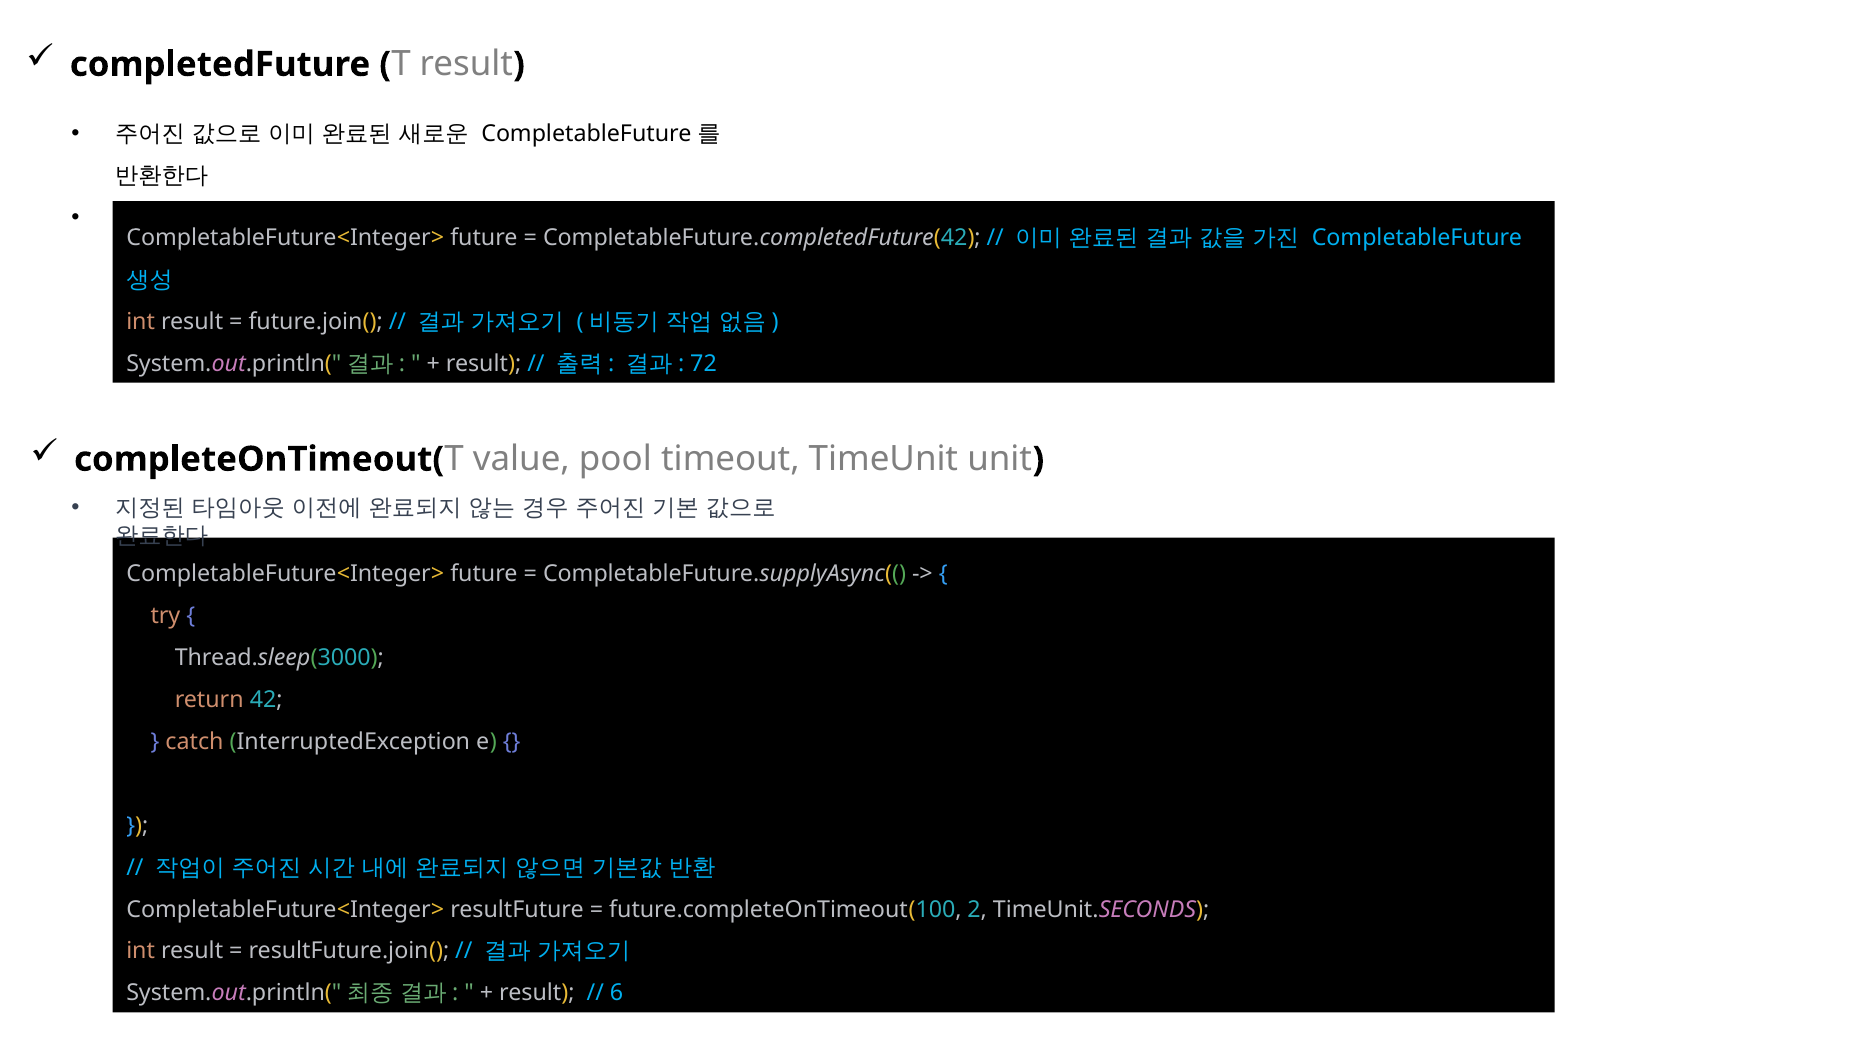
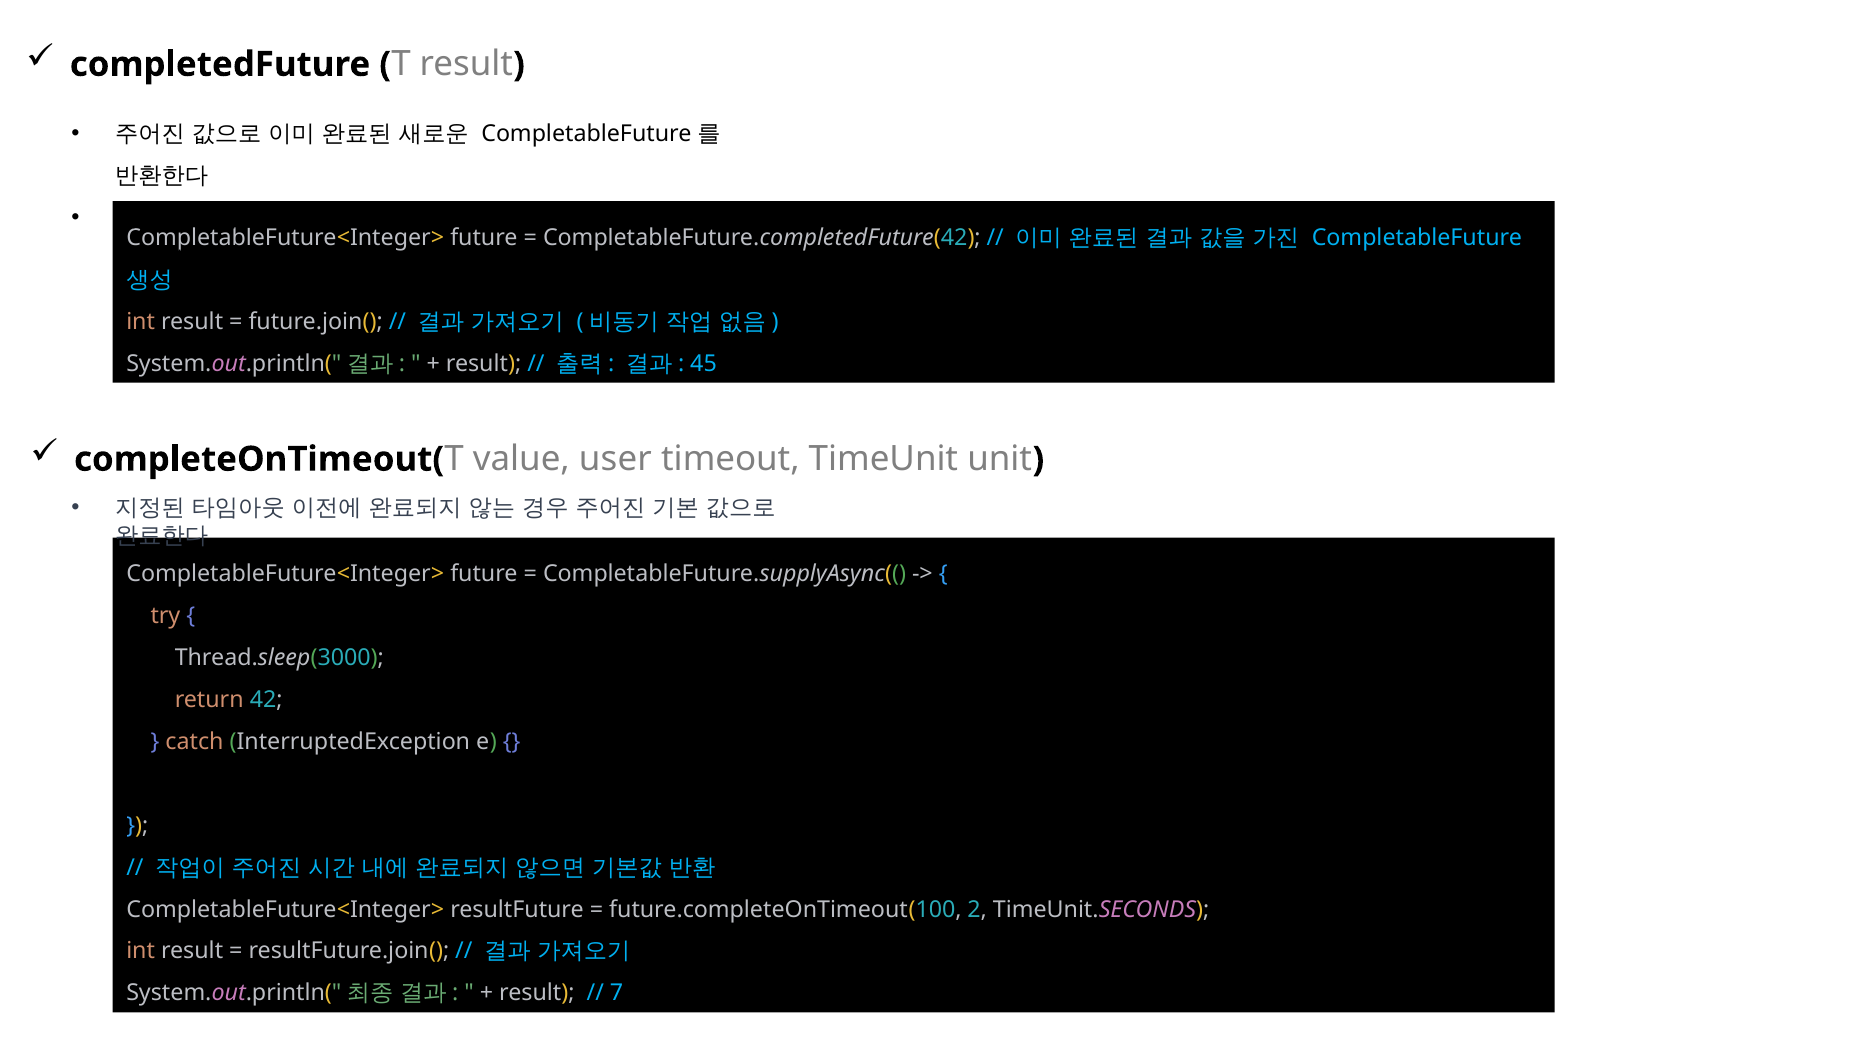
72: 72 -> 45
pool: pool -> user
6: 6 -> 7
